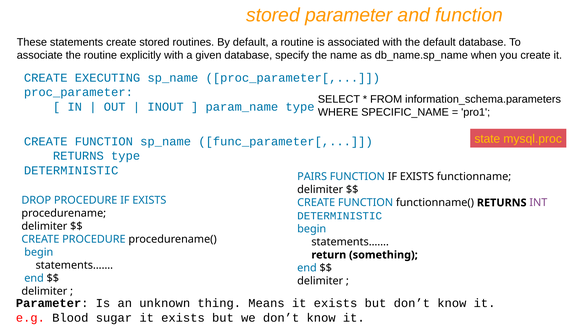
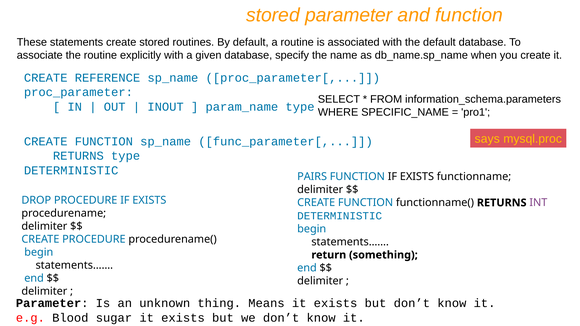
EXECUTING: EXECUTING -> REFERENCE
state: state -> says
